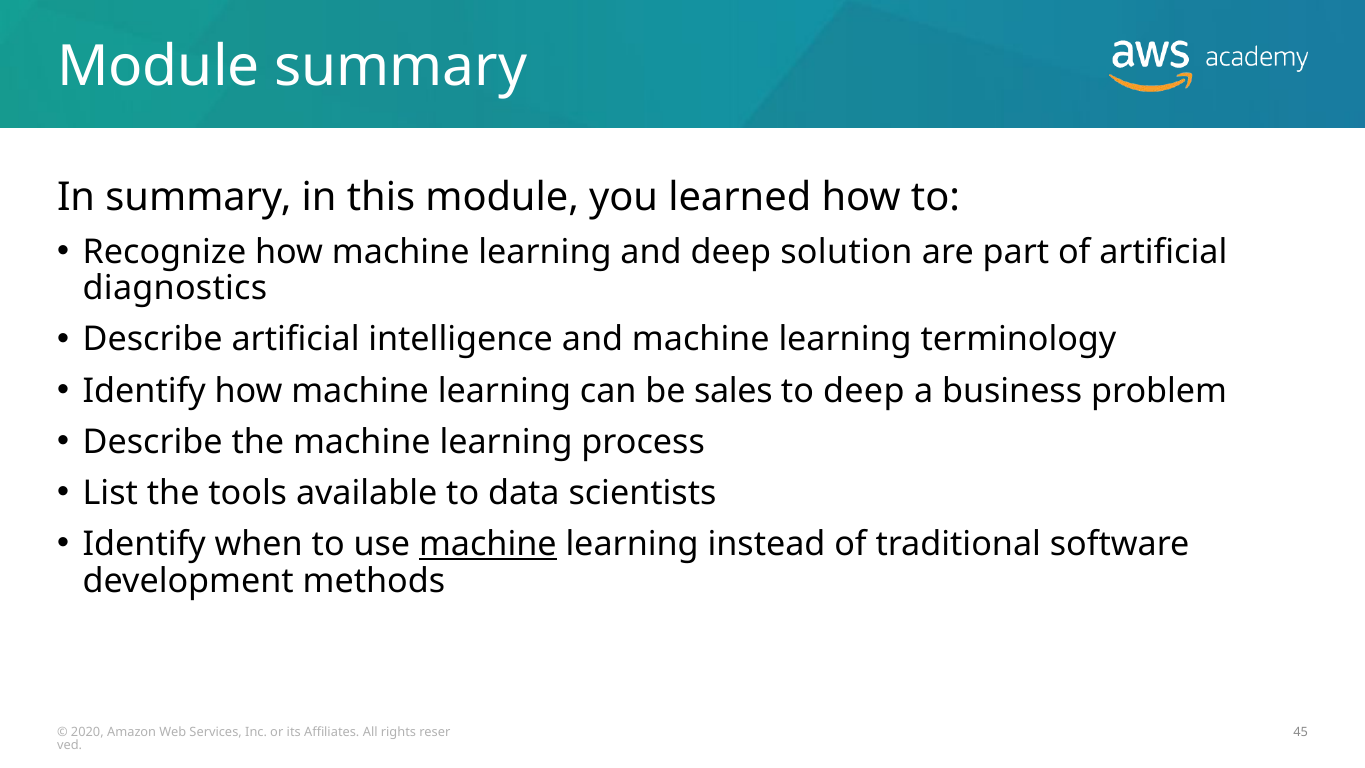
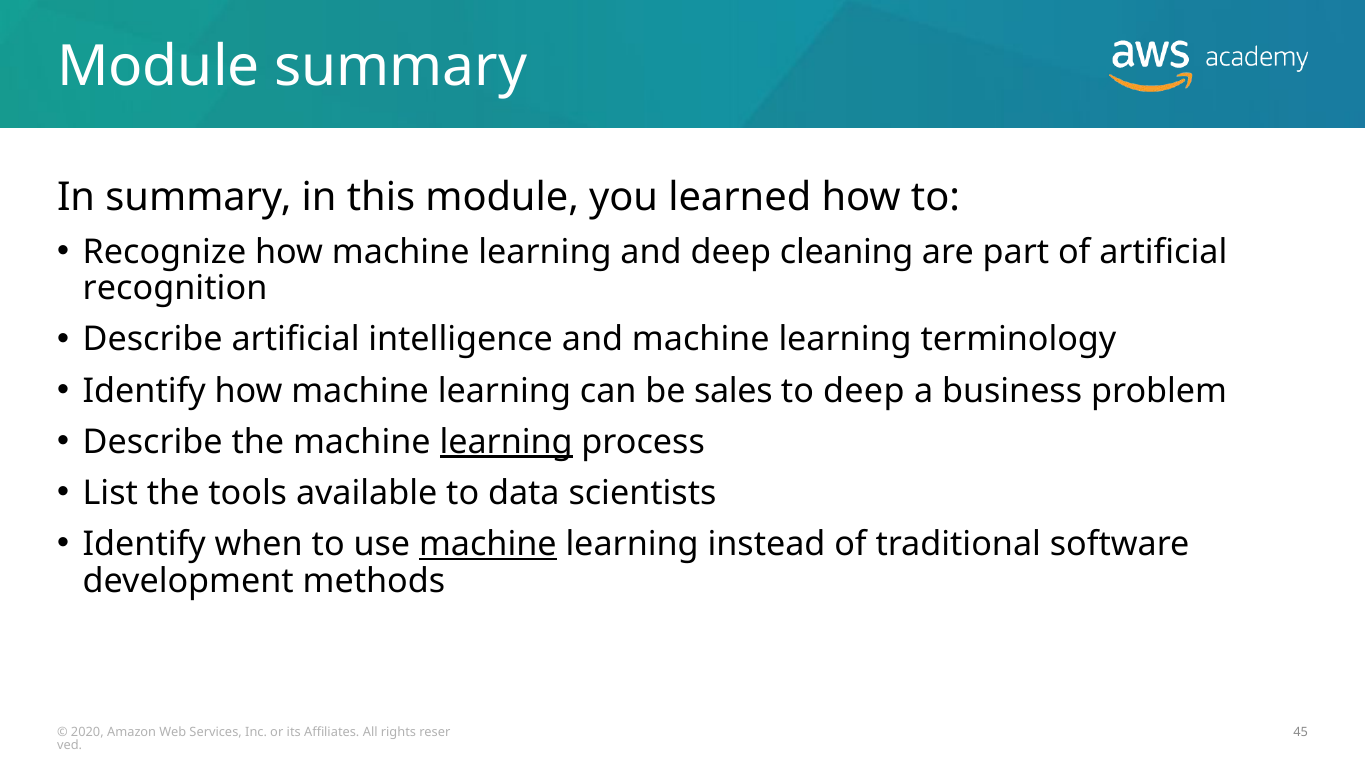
solution: solution -> cleaning
diagnostics: diagnostics -> recognition
learning at (506, 442) underline: none -> present
